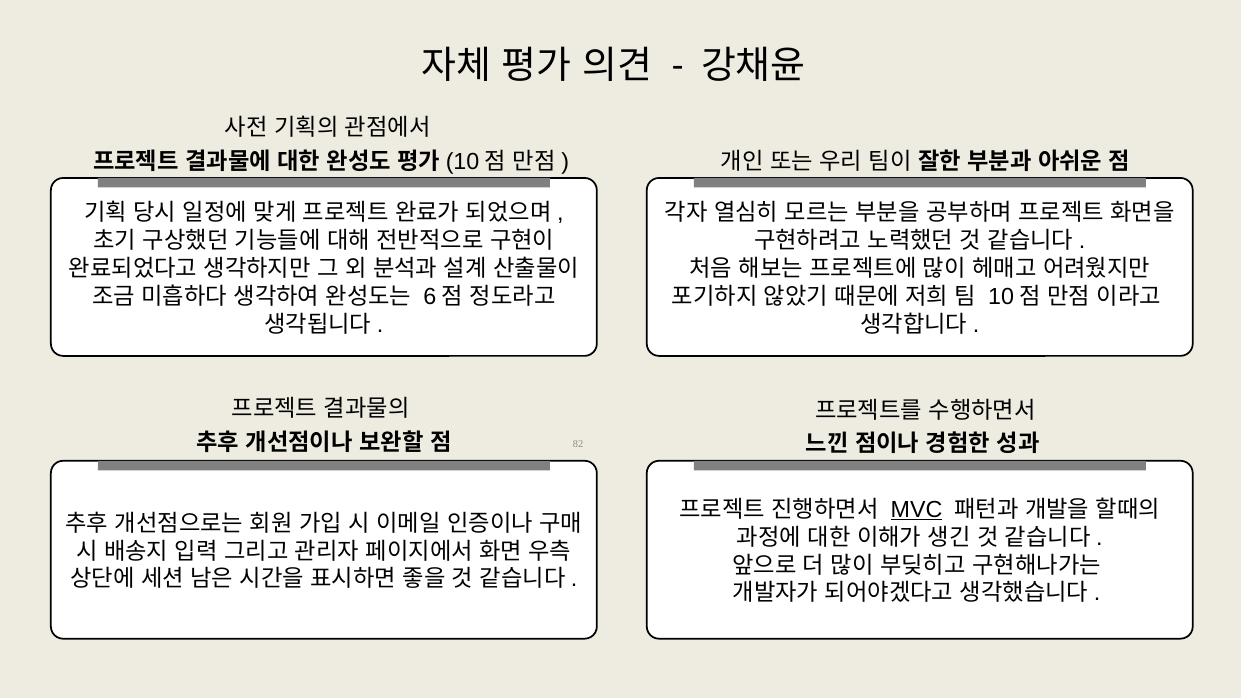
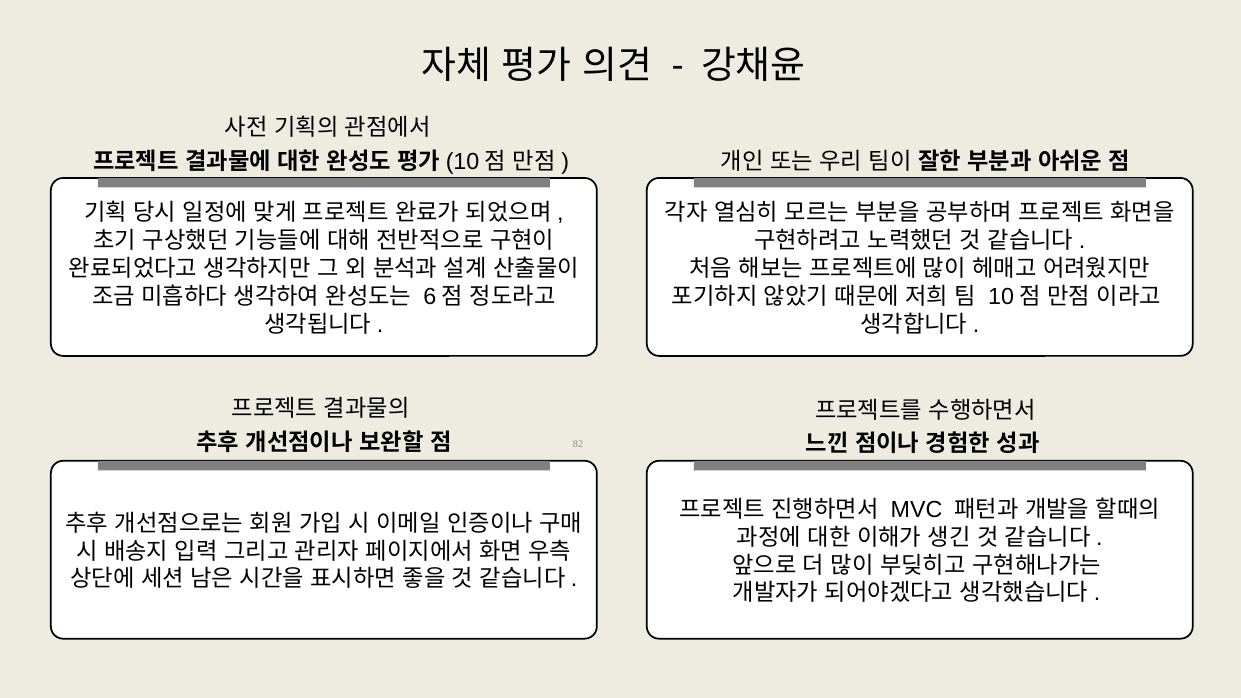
MVC underline: present -> none
